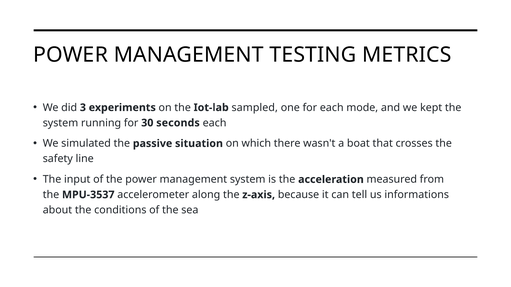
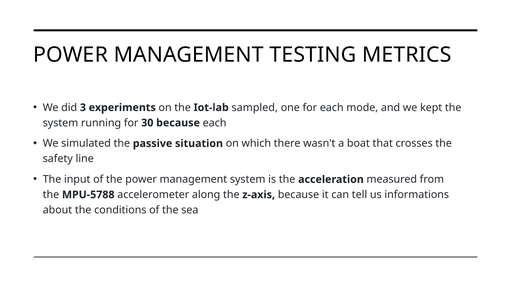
30 seconds: seconds -> because
MPU-3537: MPU-3537 -> MPU-5788
